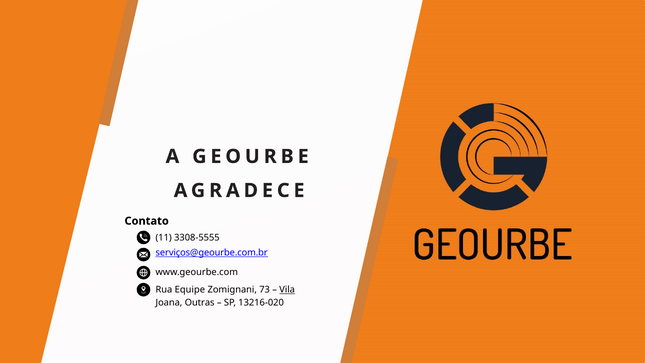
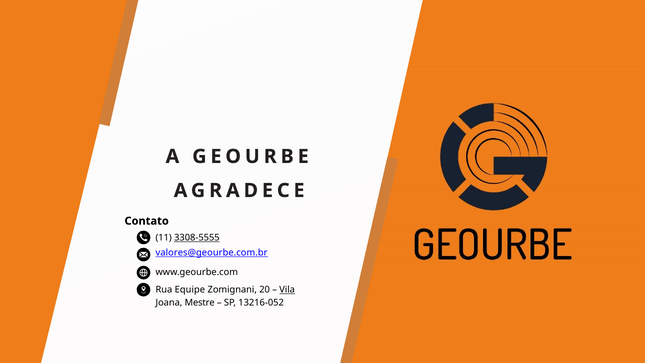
3308-5555 underline: none -> present
serviços@geourbe.com.br: serviços@geourbe.com.br -> valores@geourbe.com.br
73: 73 -> 20
Outras: Outras -> Mestre
13216-020: 13216-020 -> 13216-052
